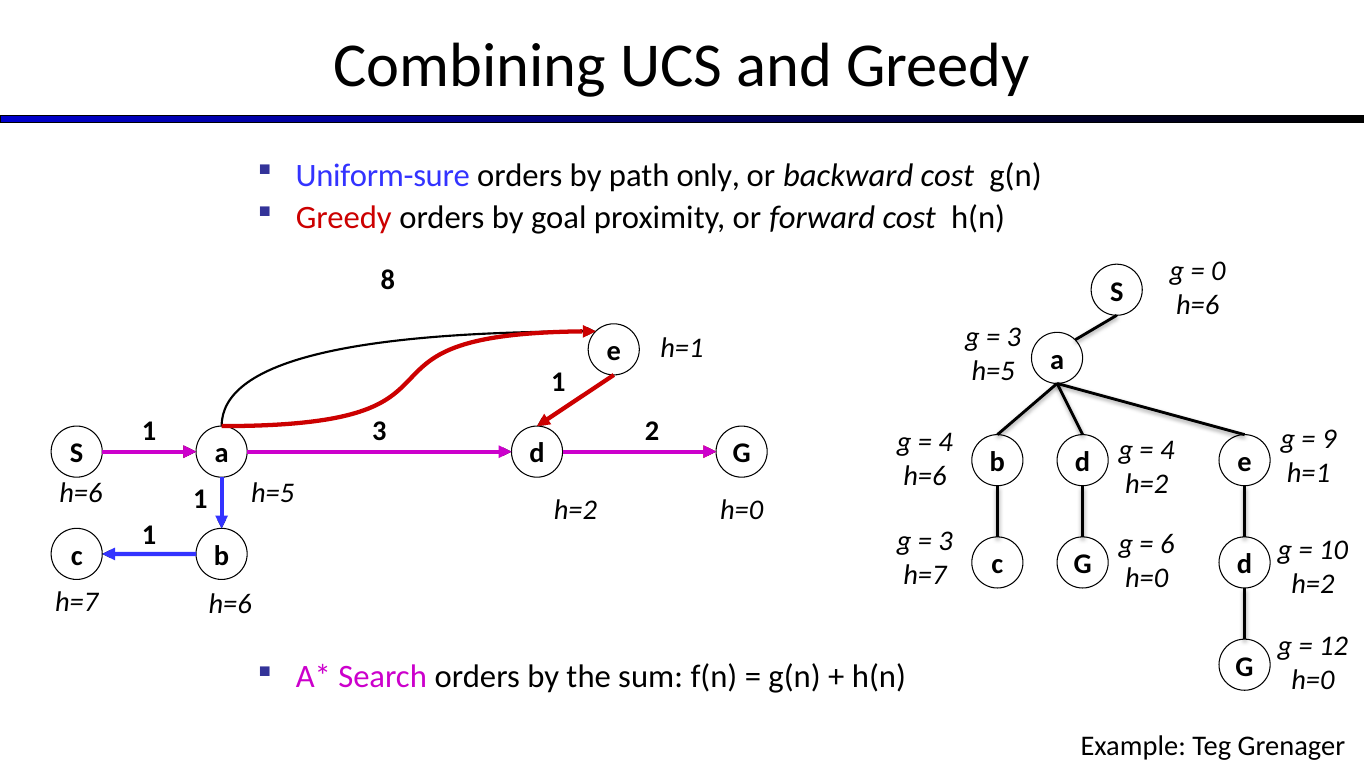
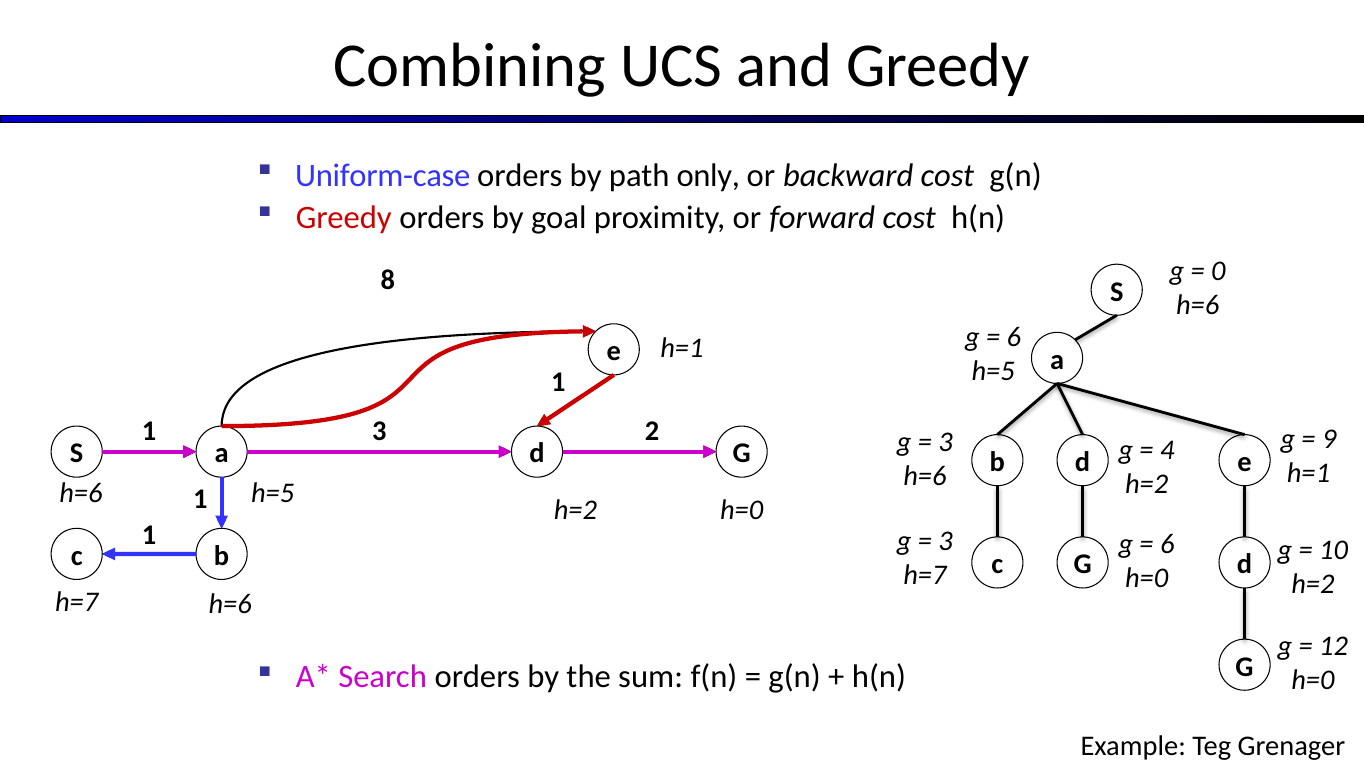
Uniform-sure: Uniform-sure -> Uniform-case
3 at (1014, 337): 3 -> 6
4 at (946, 442): 4 -> 3
